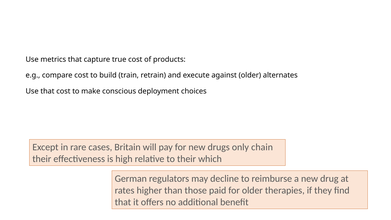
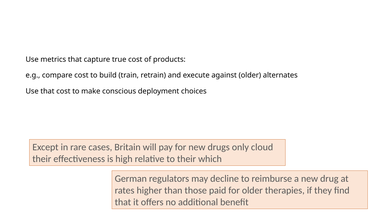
chain: chain -> cloud
